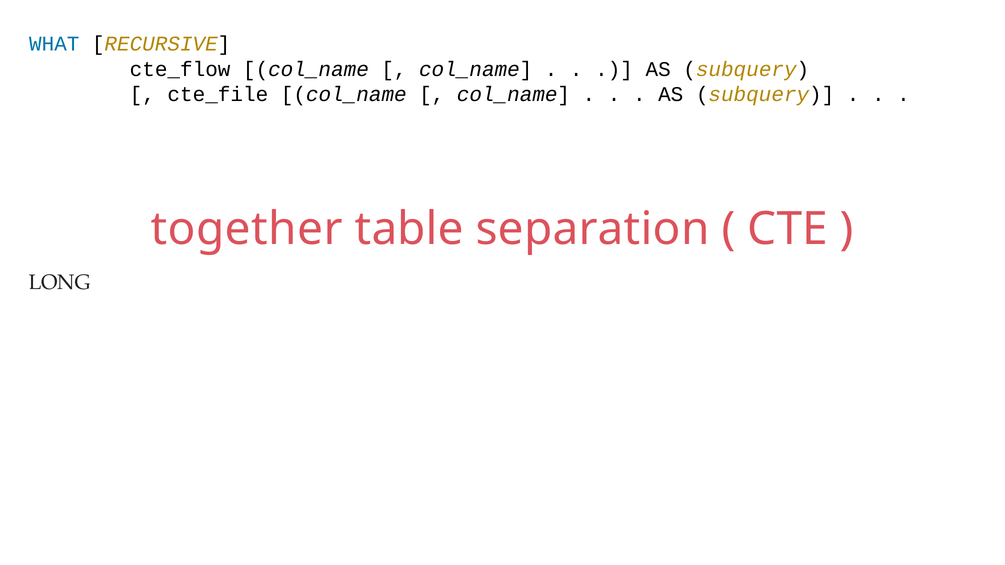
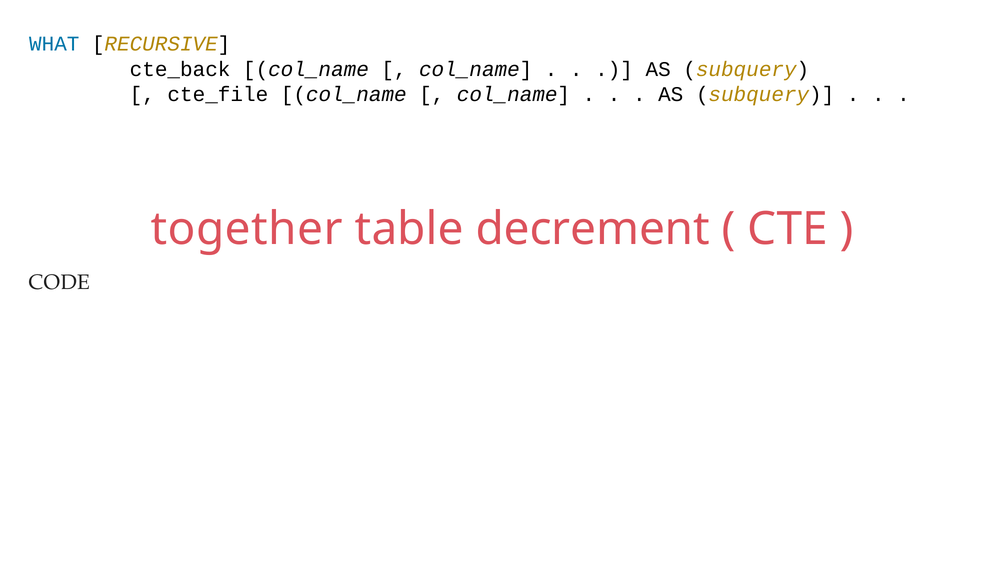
cte_flow: cte_flow -> cte_back
separation: separation -> decrement
LONG: LONG -> CODE
